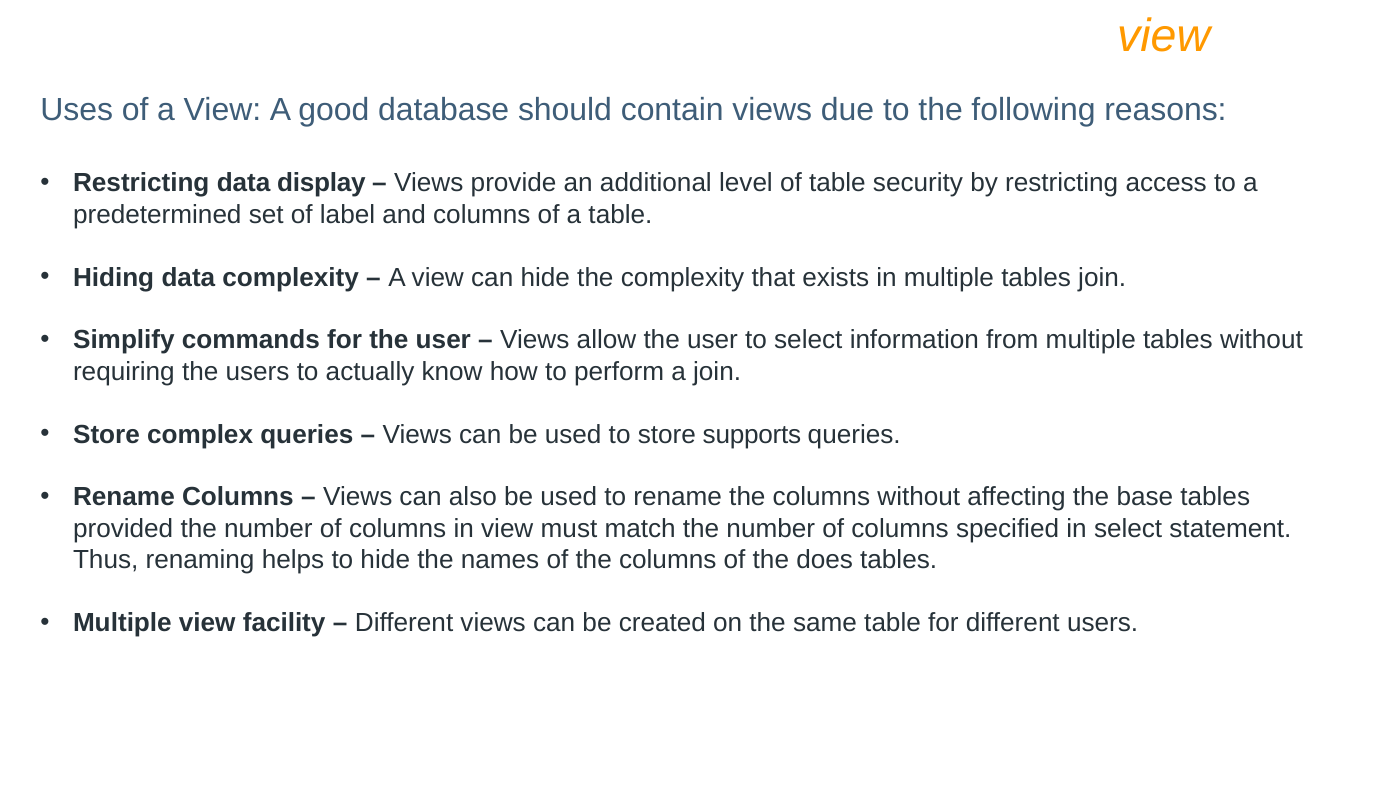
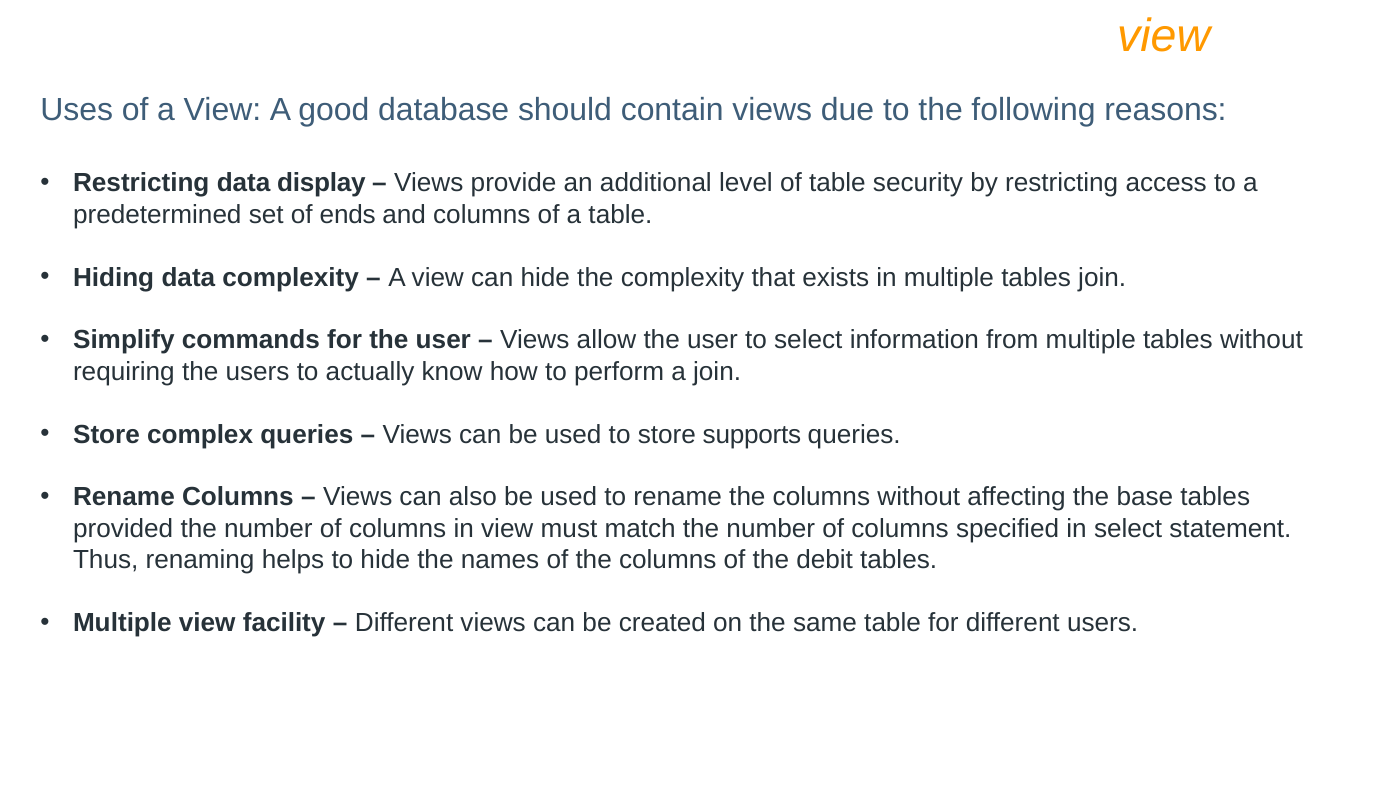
label: label -> ends
does: does -> debit
